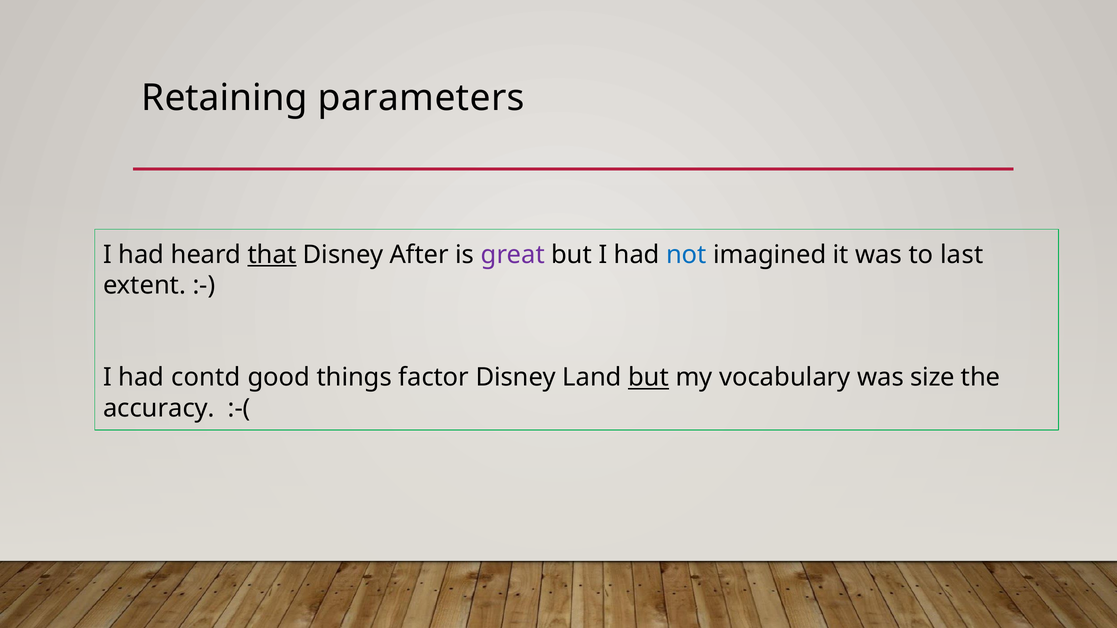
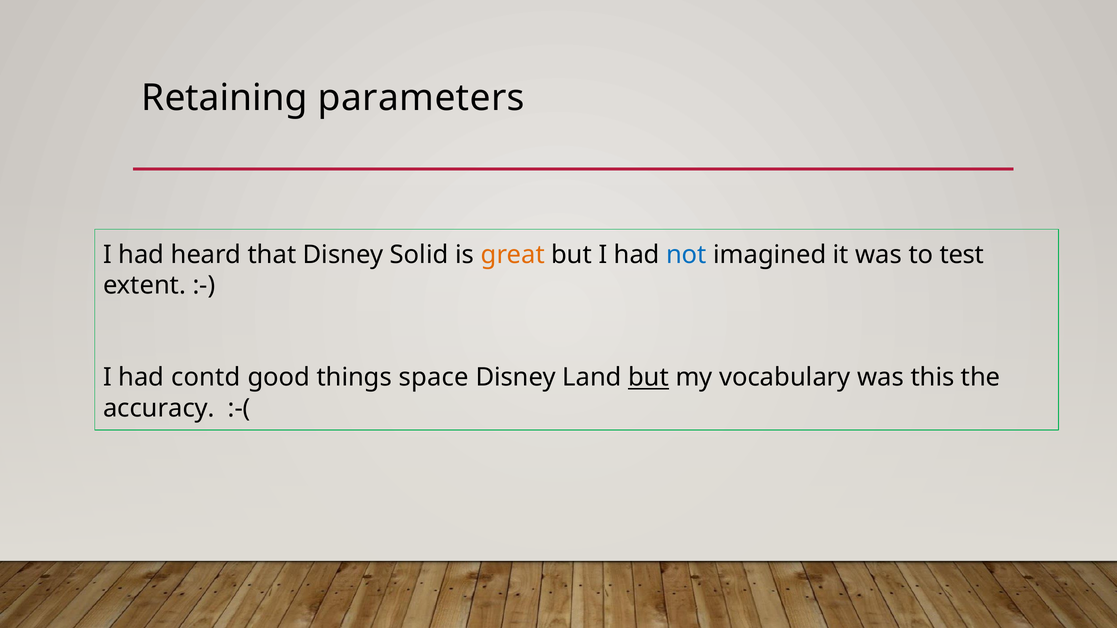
that underline: present -> none
After: After -> Solid
great colour: purple -> orange
last: last -> test
factor: factor -> space
size: size -> this
